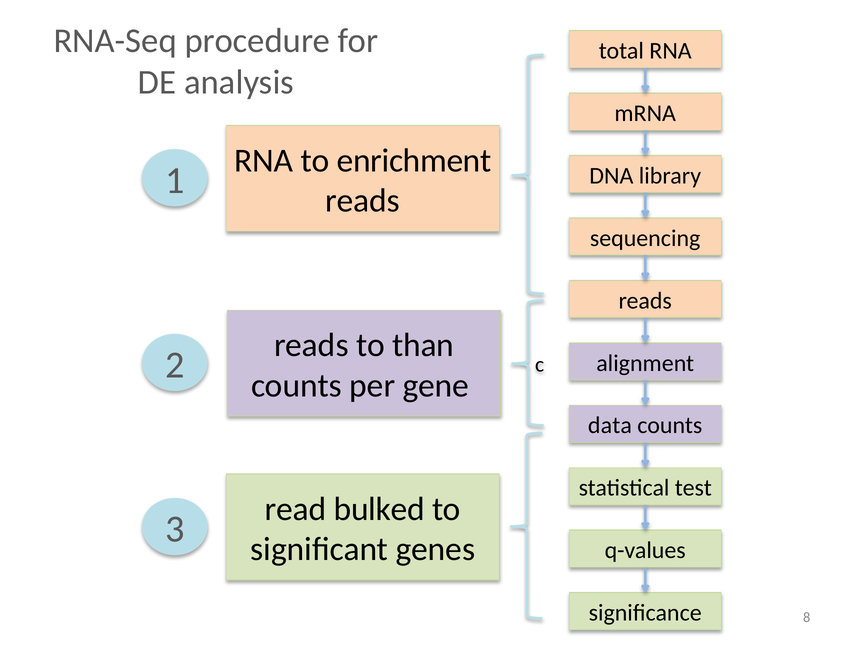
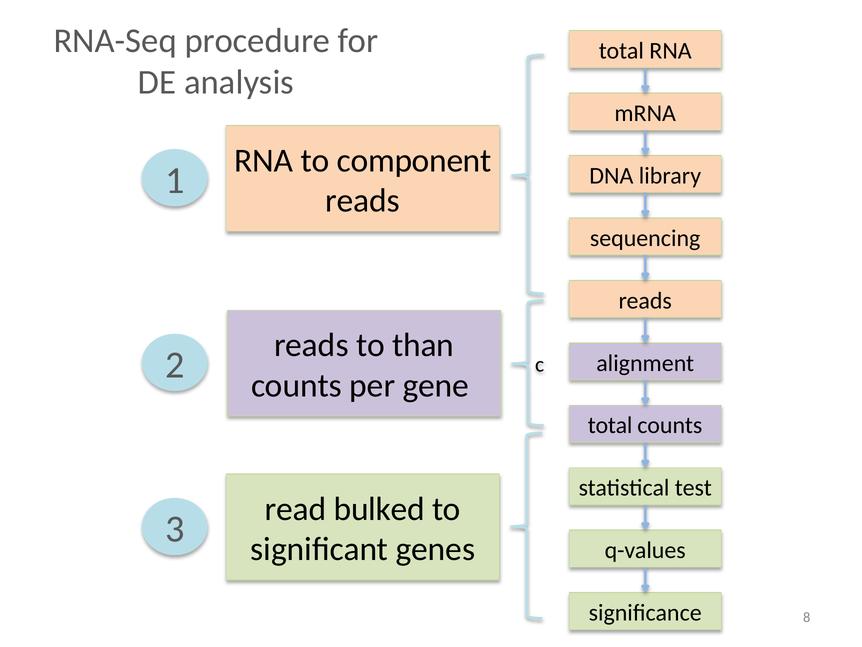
enrichment: enrichment -> component
data at (610, 425): data -> total
